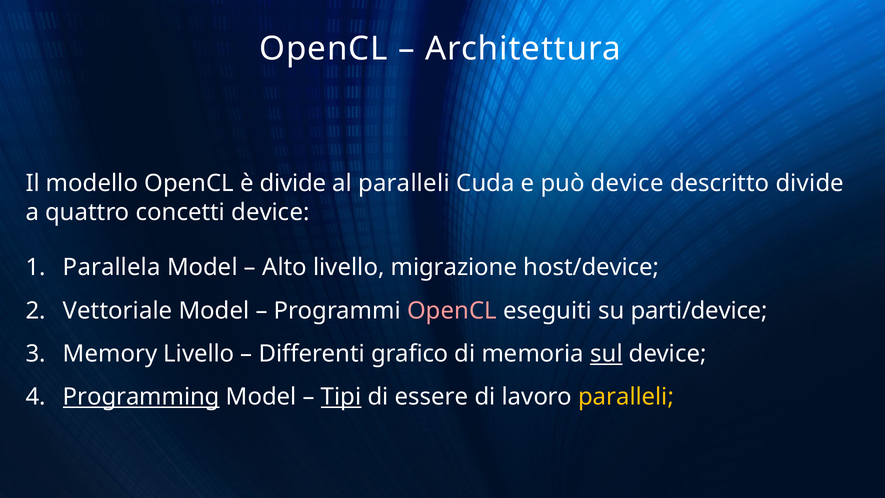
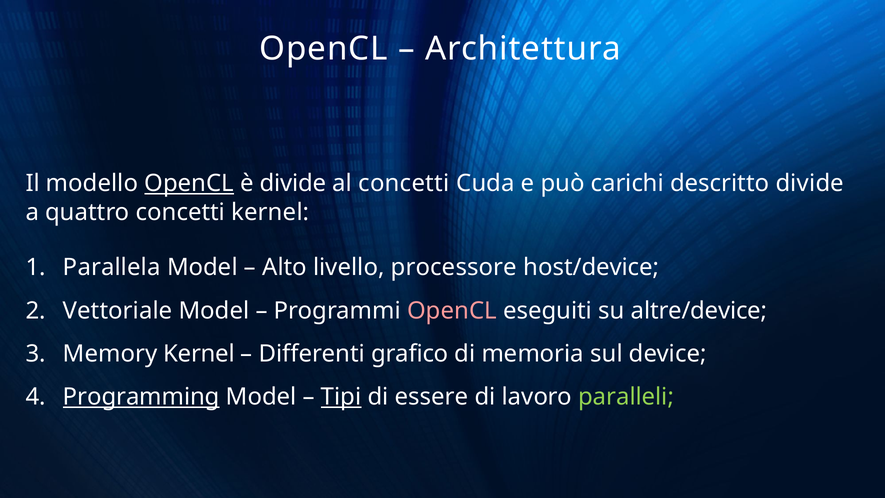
OpenCL at (189, 183) underline: none -> present
al paralleli: paralleli -> concetti
può device: device -> carichi
concetti device: device -> kernel
migrazione: migrazione -> processore
parti/device: parti/device -> altre/device
Memory Livello: Livello -> Kernel
sul underline: present -> none
paralleli at (626, 397) colour: yellow -> light green
